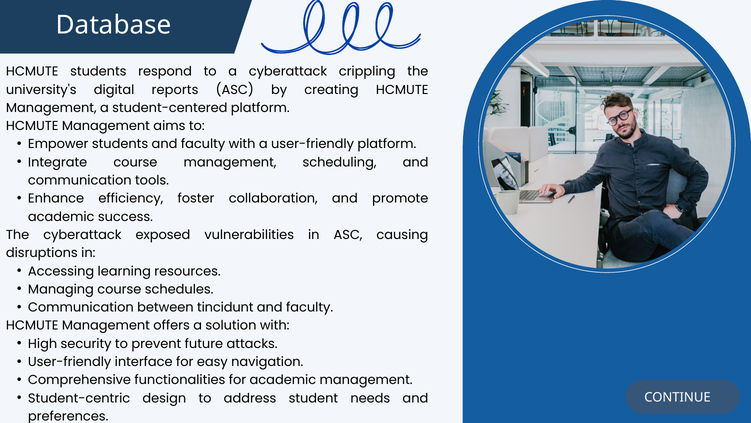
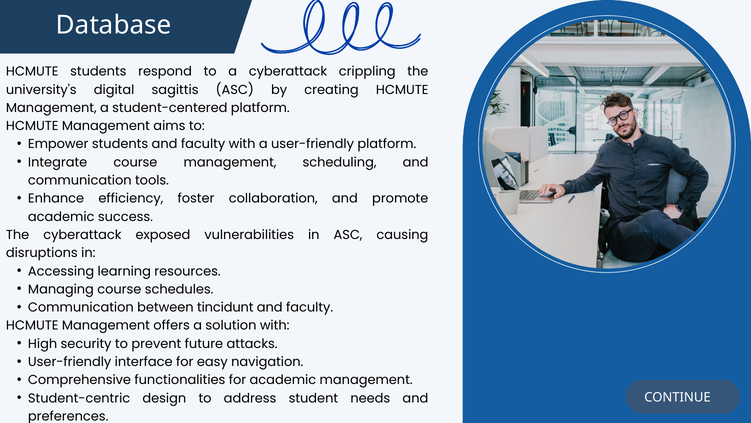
reports: reports -> sagittis
